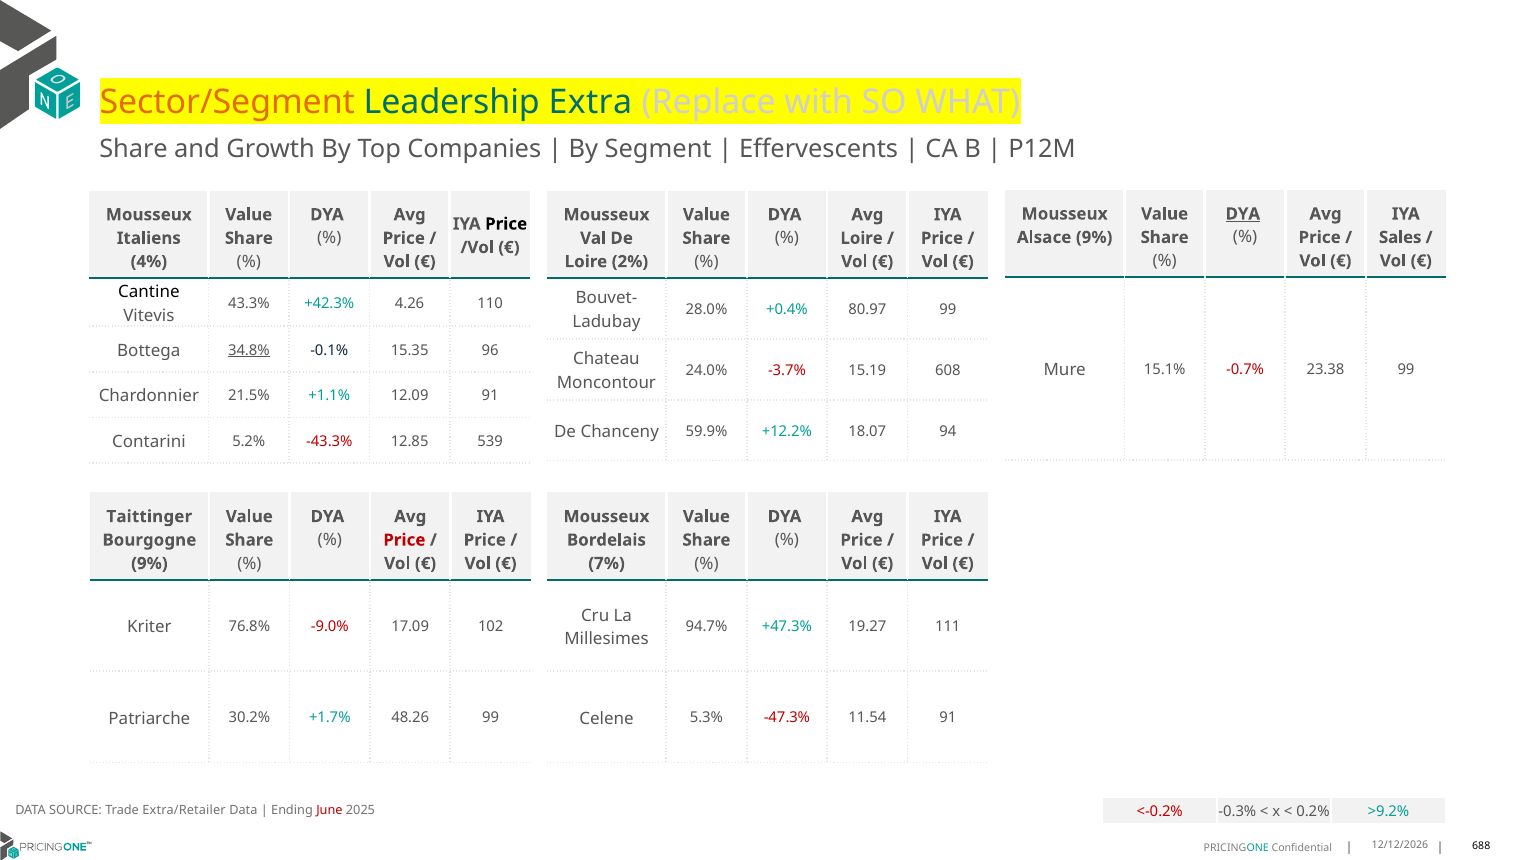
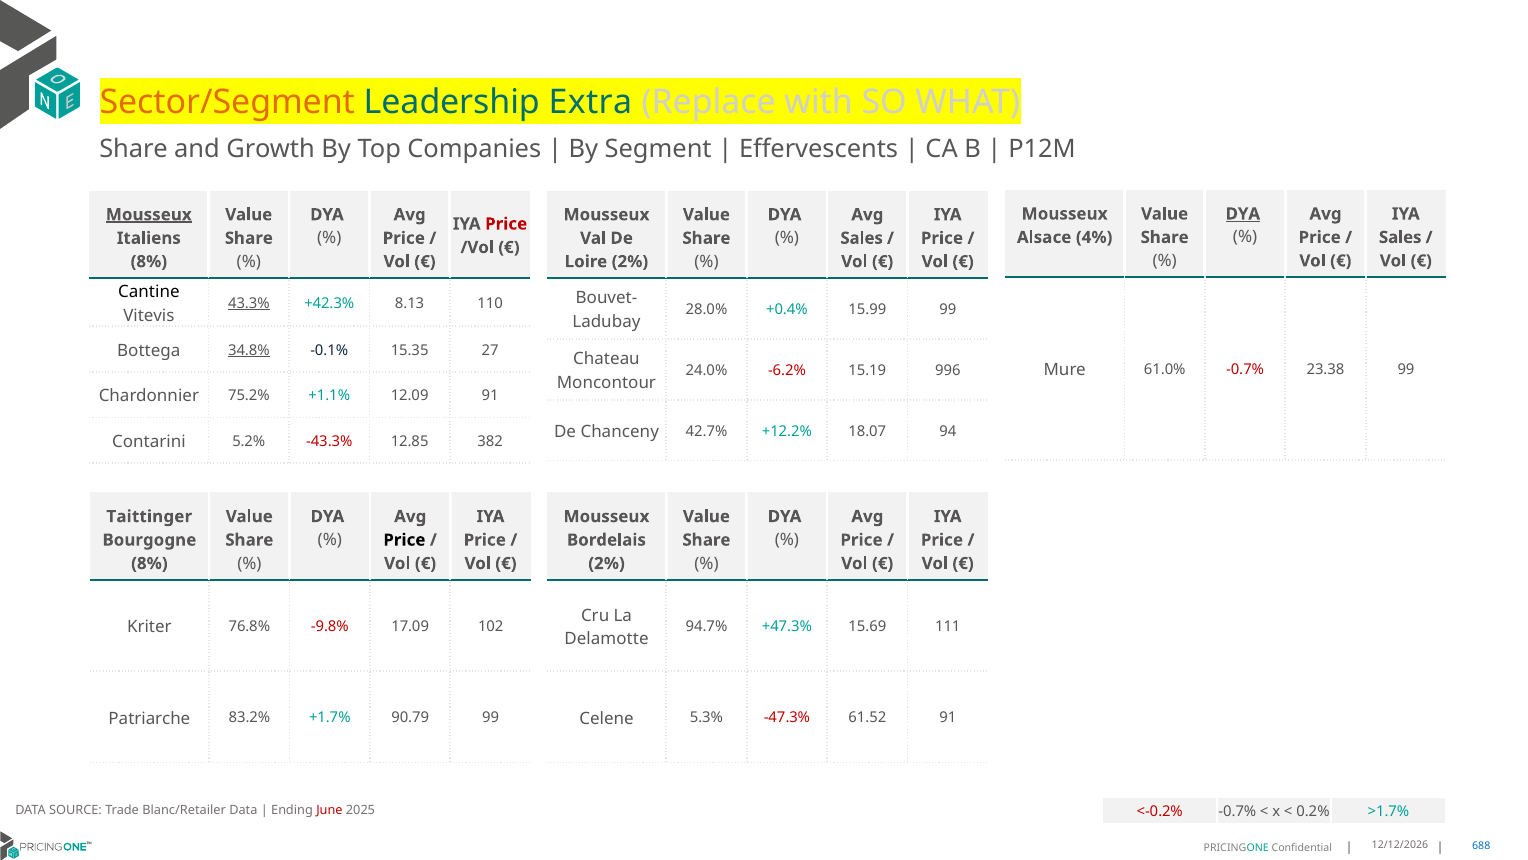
Mousseux at (149, 215) underline: none -> present
Price at (506, 224) colour: black -> red
Alsace 9%: 9% -> 4%
Loire at (862, 238): Loire -> Sales
4% at (149, 262): 4% -> 8%
43.3% underline: none -> present
4.26: 4.26 -> 8.13
80.97: 80.97 -> 15.99
96: 96 -> 27
15.1%: 15.1% -> 61.0%
-3.7%: -3.7% -> -6.2%
608: 608 -> 996
21.5%: 21.5% -> 75.2%
59.9%: 59.9% -> 42.7%
539: 539 -> 382
Price at (404, 540) colour: red -> black
9% at (149, 563): 9% -> 8%
7% at (607, 563): 7% -> 2%
-9.0%: -9.0% -> -9.8%
19.27: 19.27 -> 15.69
Millesimes: Millesimes -> Delamotte
30.2%: 30.2% -> 83.2%
48.26: 48.26 -> 90.79
11.54: 11.54 -> 61.52
Extra/Retailer: Extra/Retailer -> Blanc/Retailer
<-0.2% -0.3%: -0.3% -> -0.7%
>9.2%: >9.2% -> >1.7%
688 colour: black -> blue
